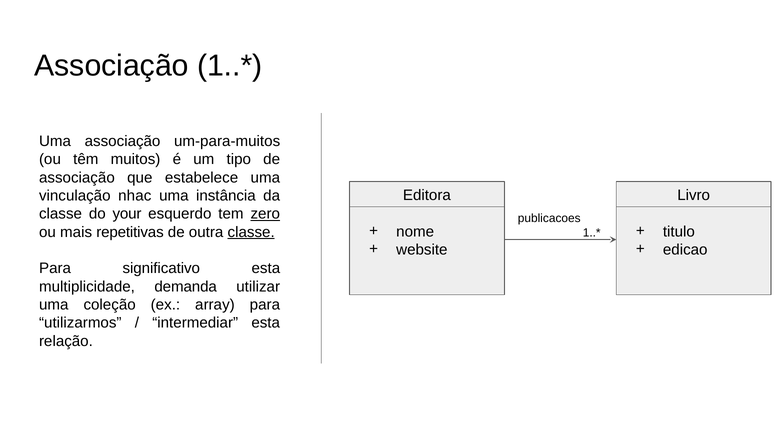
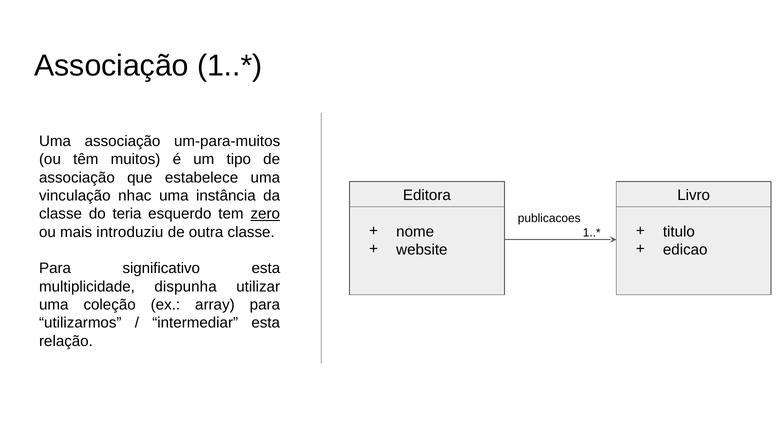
your: your -> teria
repetitivas: repetitivas -> introduziu
classe at (251, 232) underline: present -> none
demanda: demanda -> dispunha
